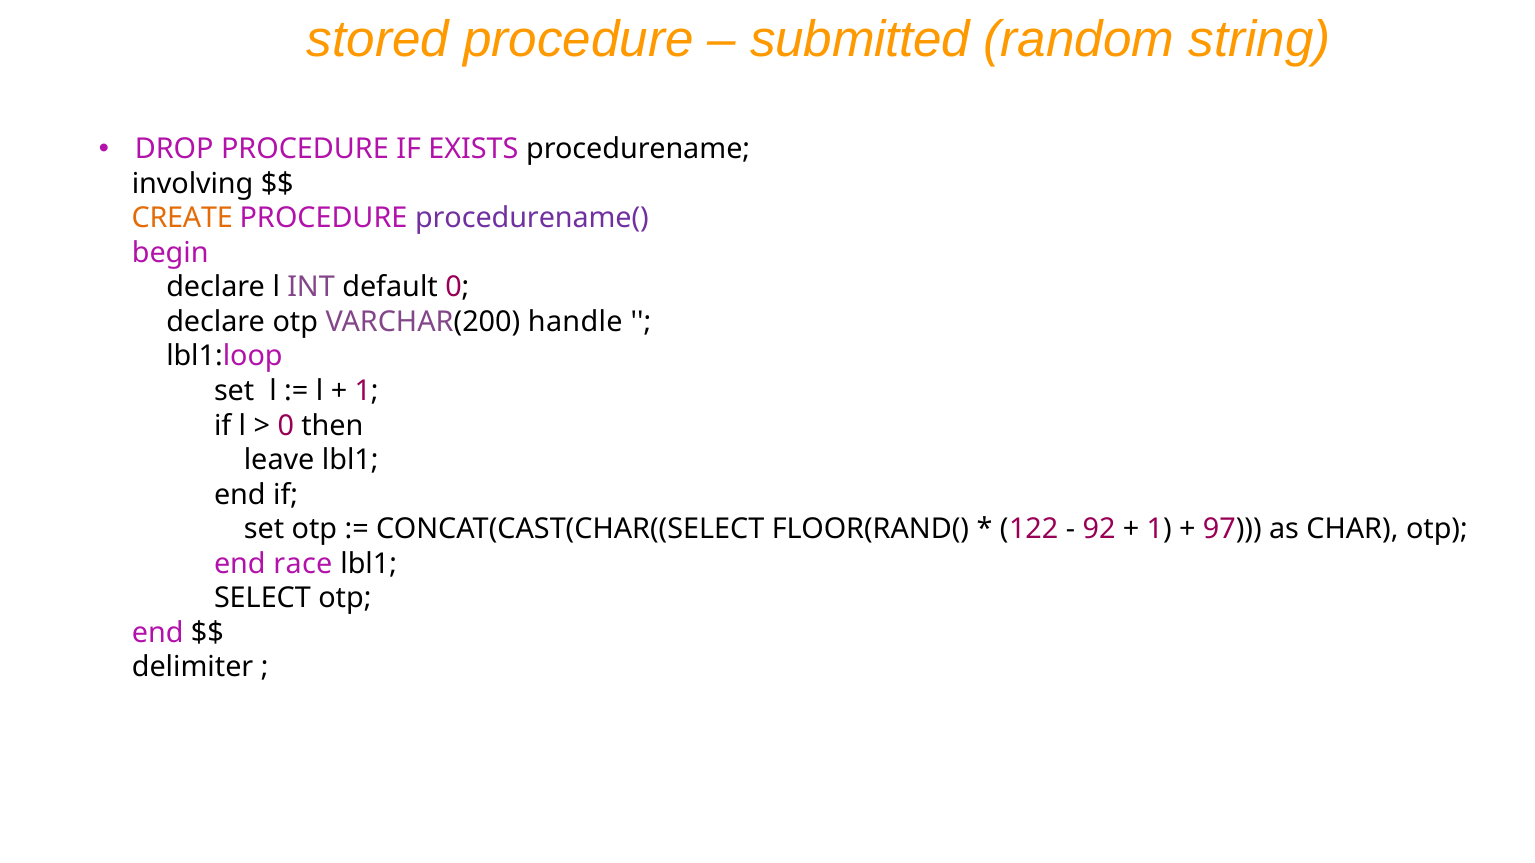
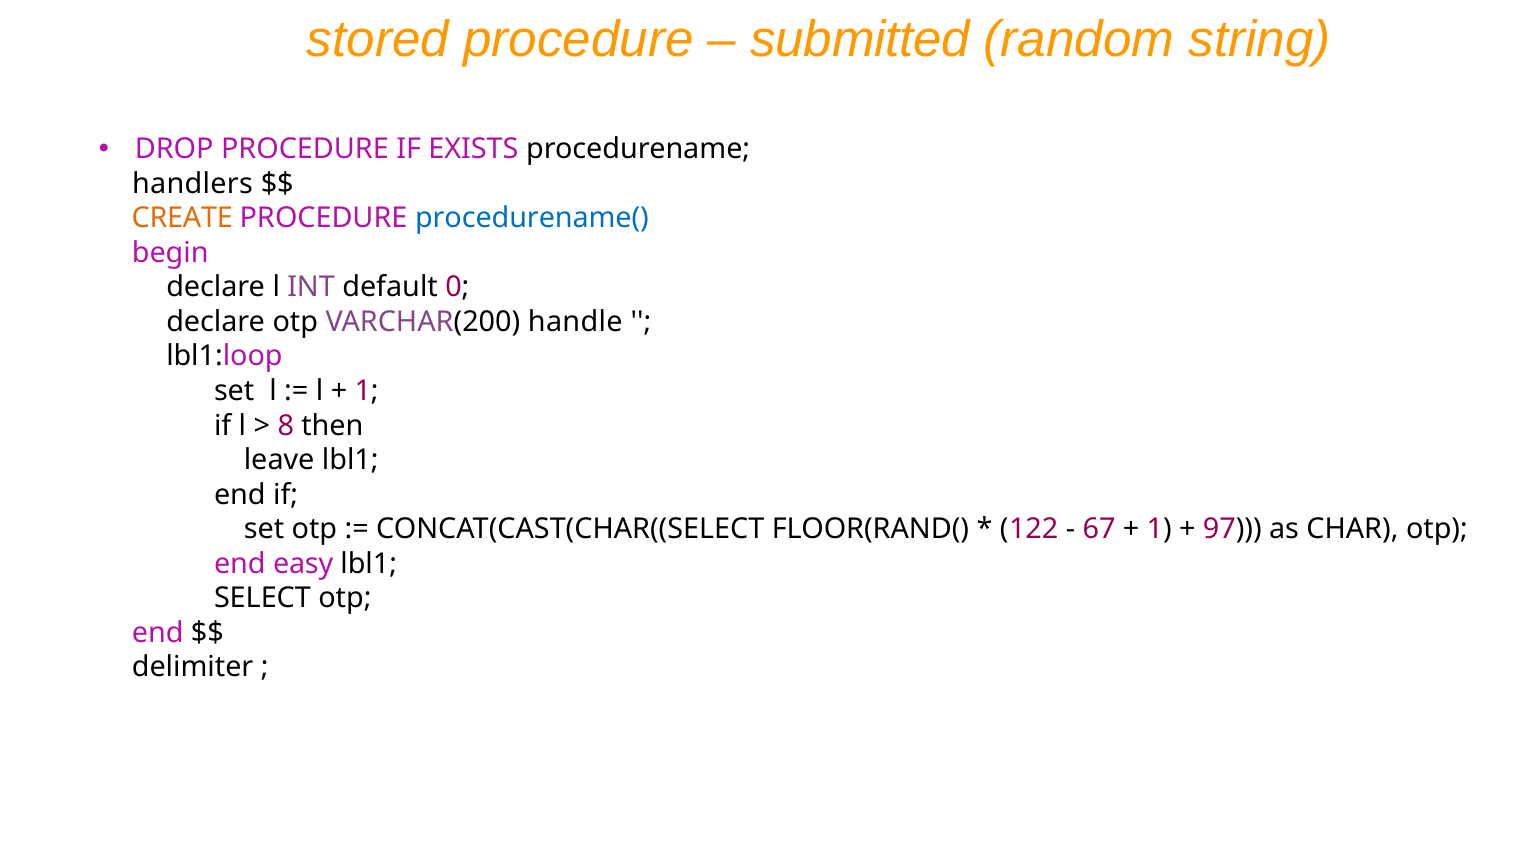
involving: involving -> handlers
procedurename( colour: purple -> blue
0 at (286, 426): 0 -> 8
92: 92 -> 67
race: race -> easy
